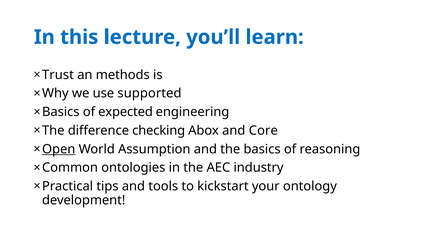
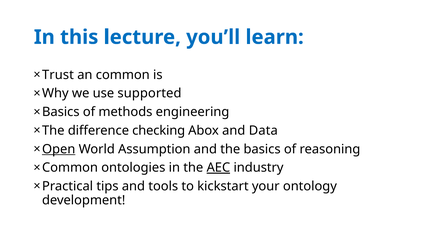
an methods: methods -> common
expected: expected -> methods
Core: Core -> Data
AEC underline: none -> present
